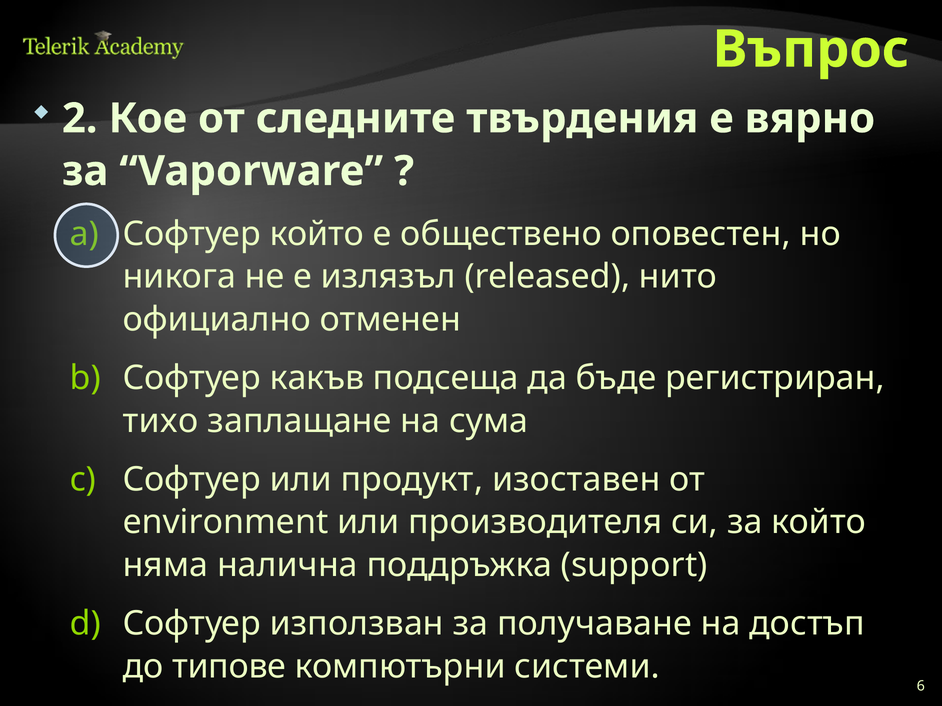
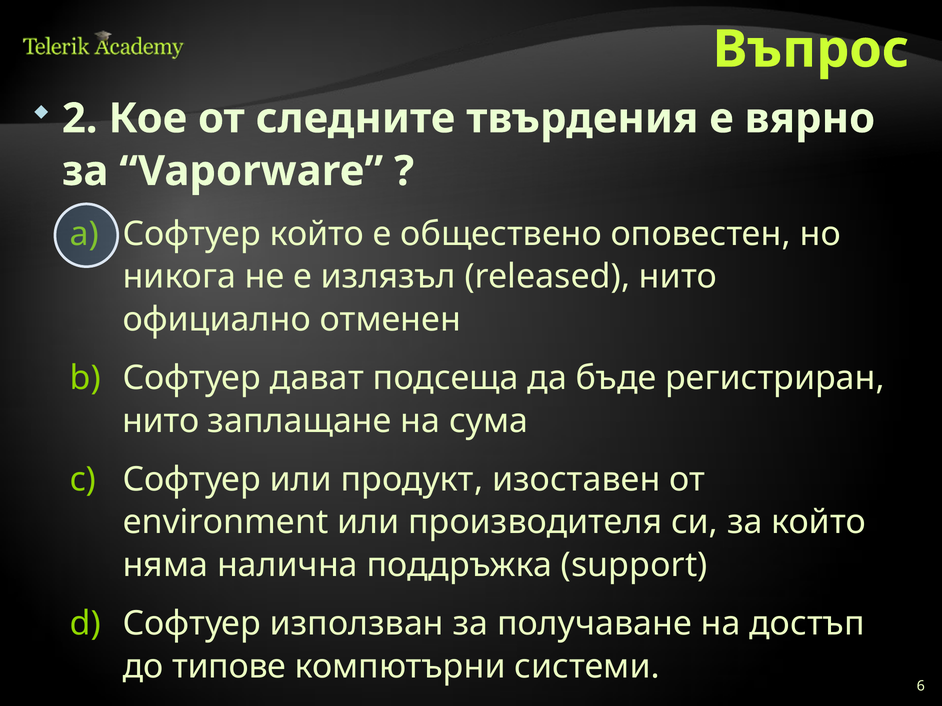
какъв: какъв -> дават
тихо at (160, 421): тихо -> нито
